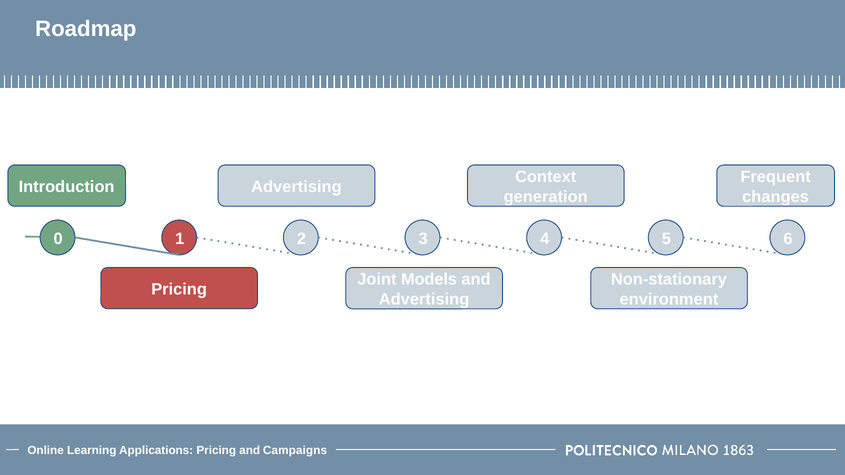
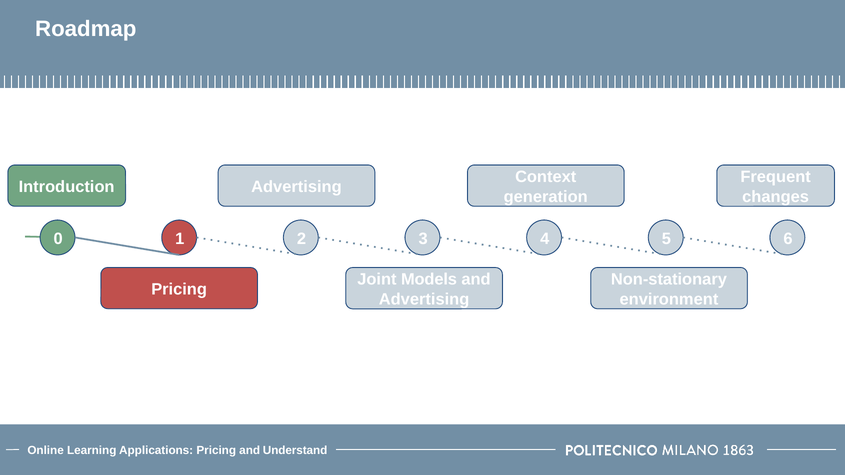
Campaigns: Campaigns -> Understand
